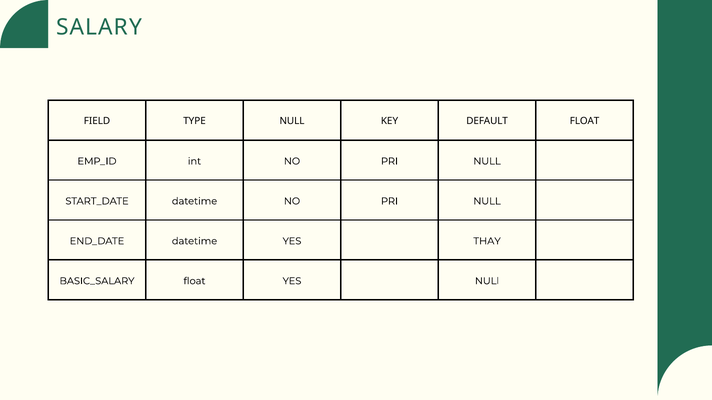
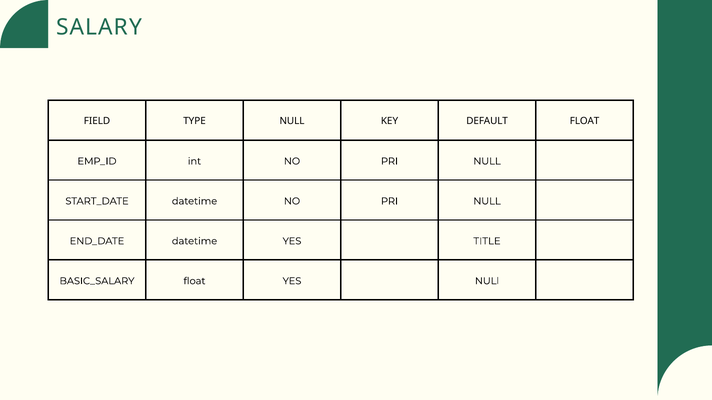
THAY: THAY -> TITLE
